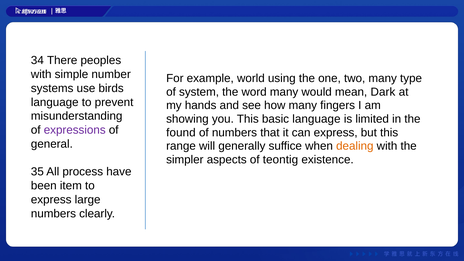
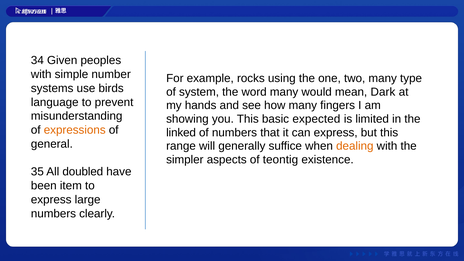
There: There -> Given
world: world -> rocks
basic language: language -> expected
expressions colour: purple -> orange
found: found -> linked
process: process -> doubled
